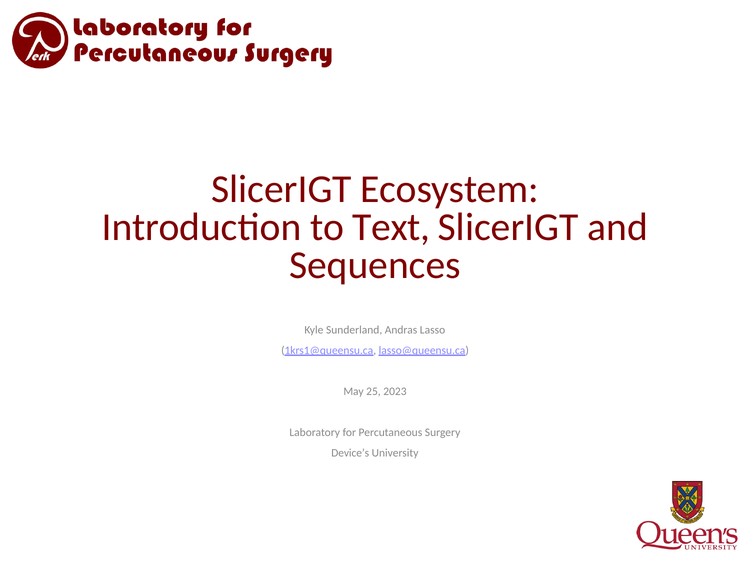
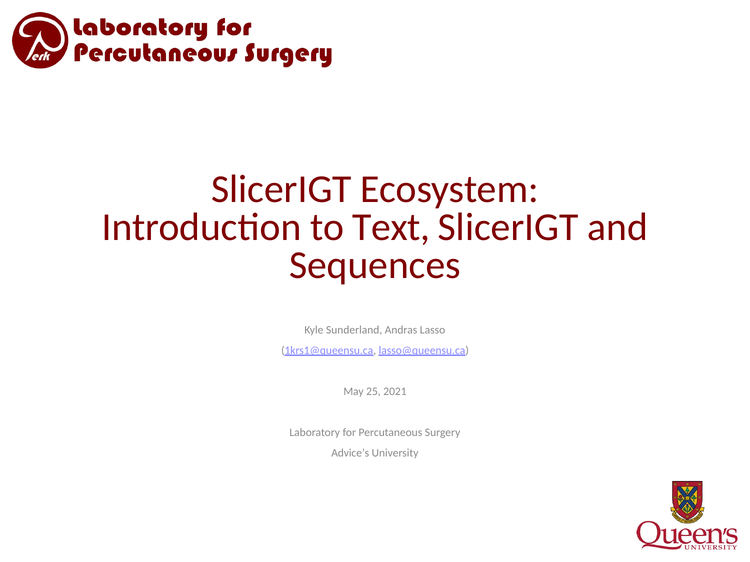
2023: 2023 -> 2021
Device’s: Device’s -> Advice’s
